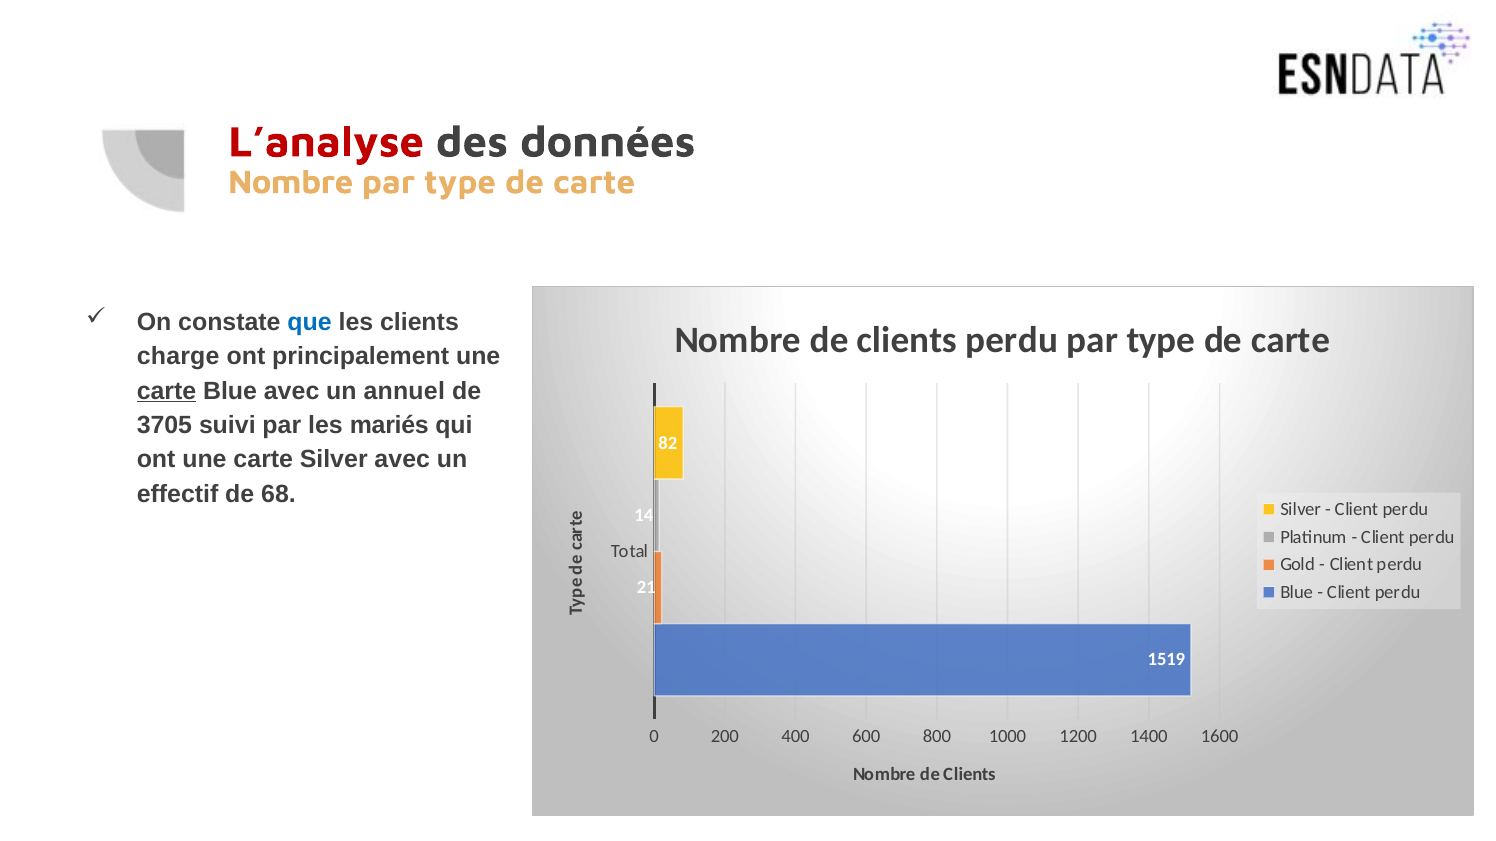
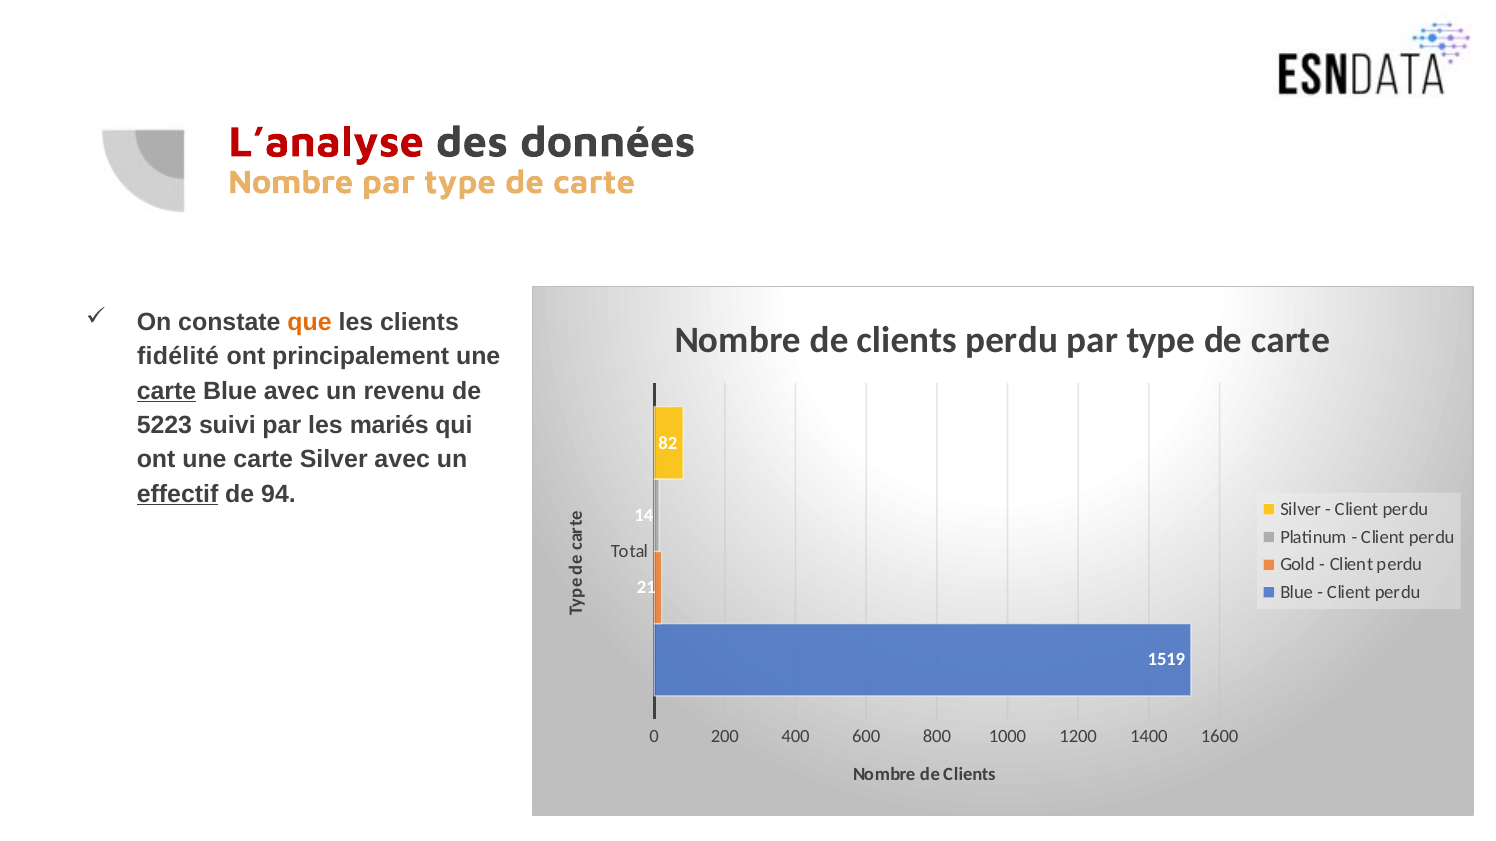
que colour: blue -> orange
charge: charge -> fidélité
annuel: annuel -> revenu
3705: 3705 -> 5223
effectif underline: none -> present
68: 68 -> 94
